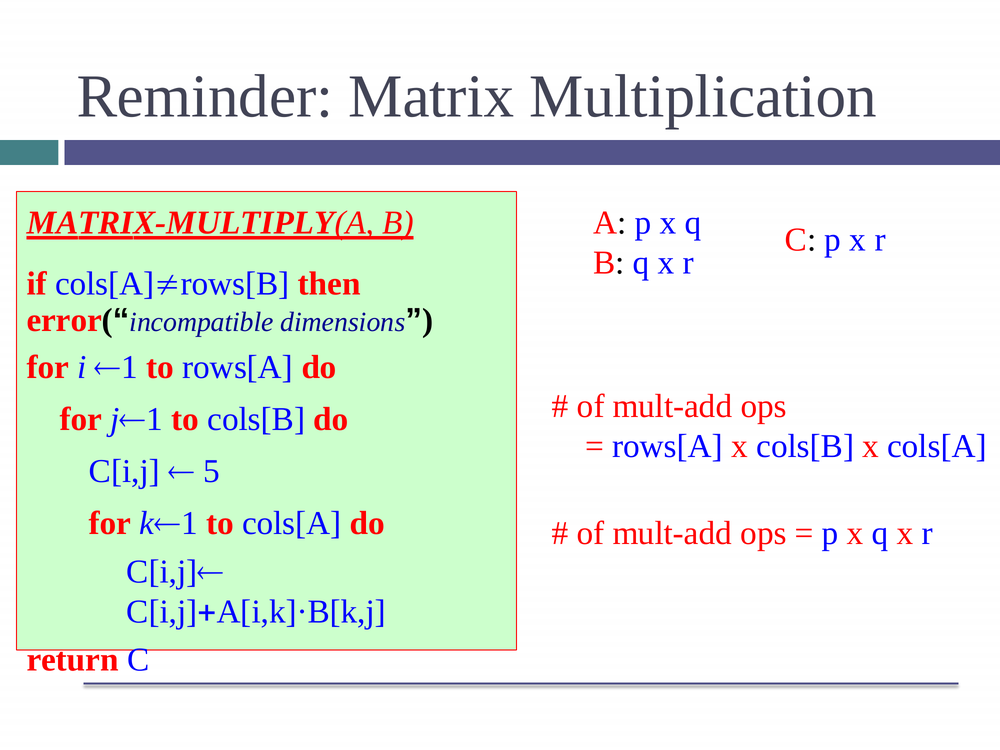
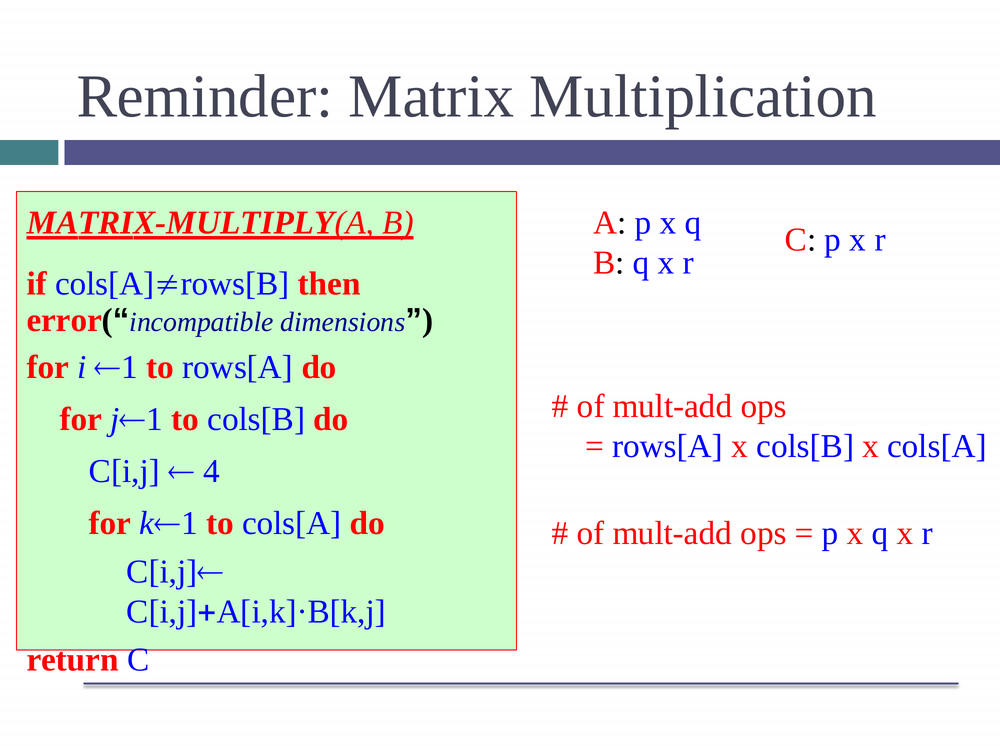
5: 5 -> 4
